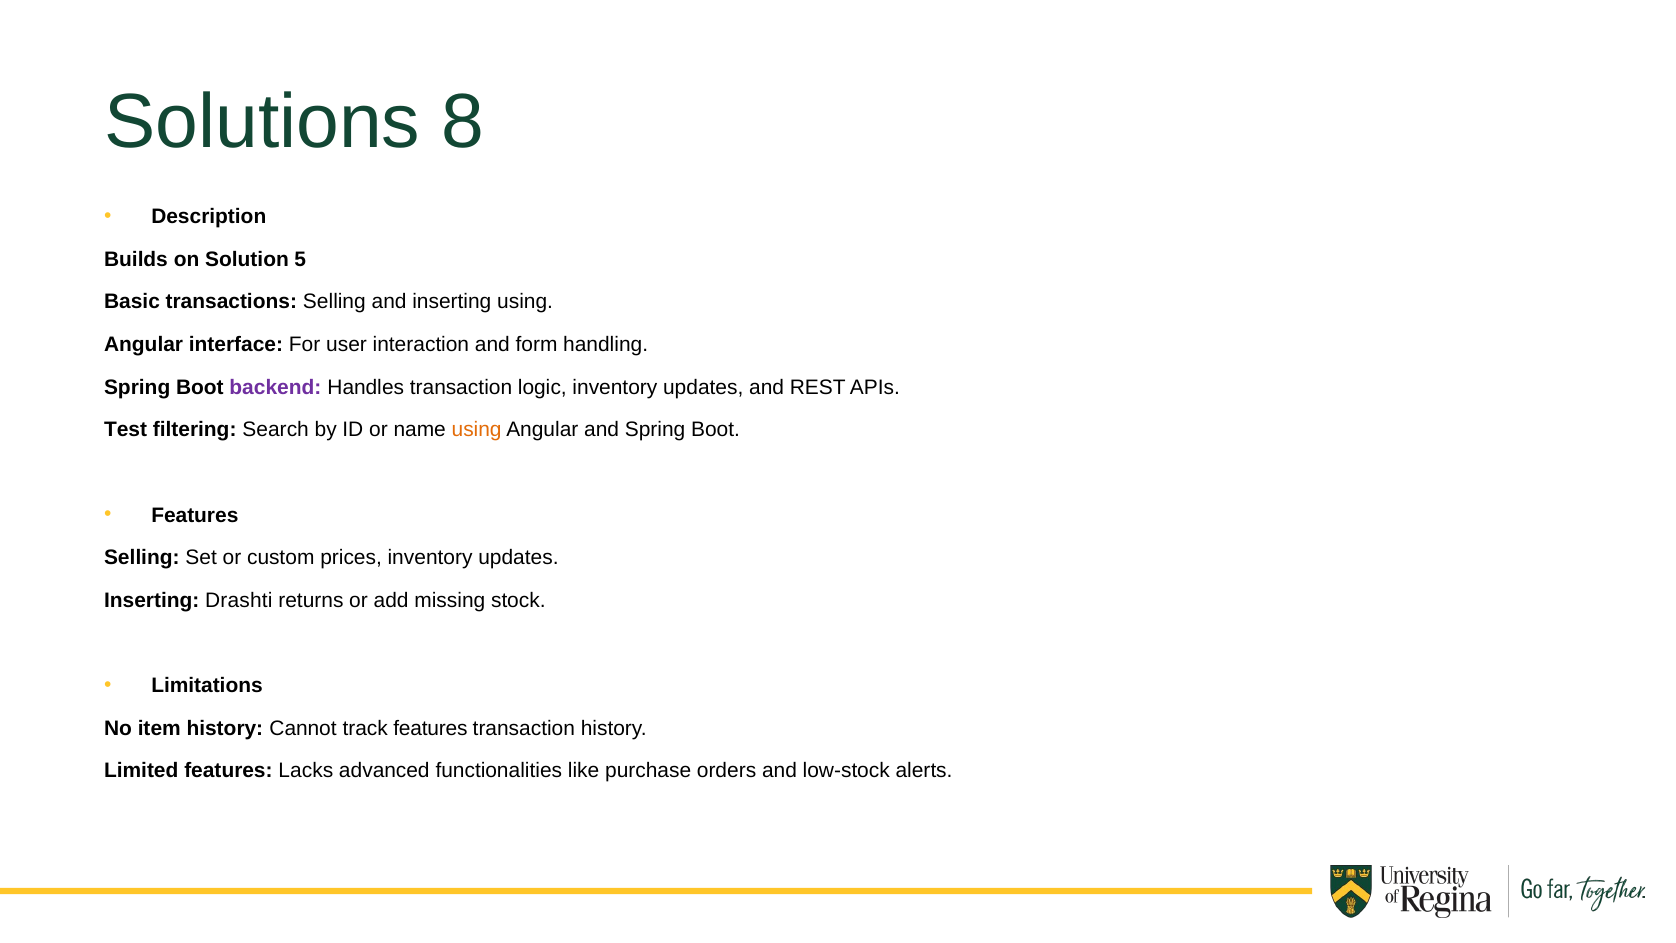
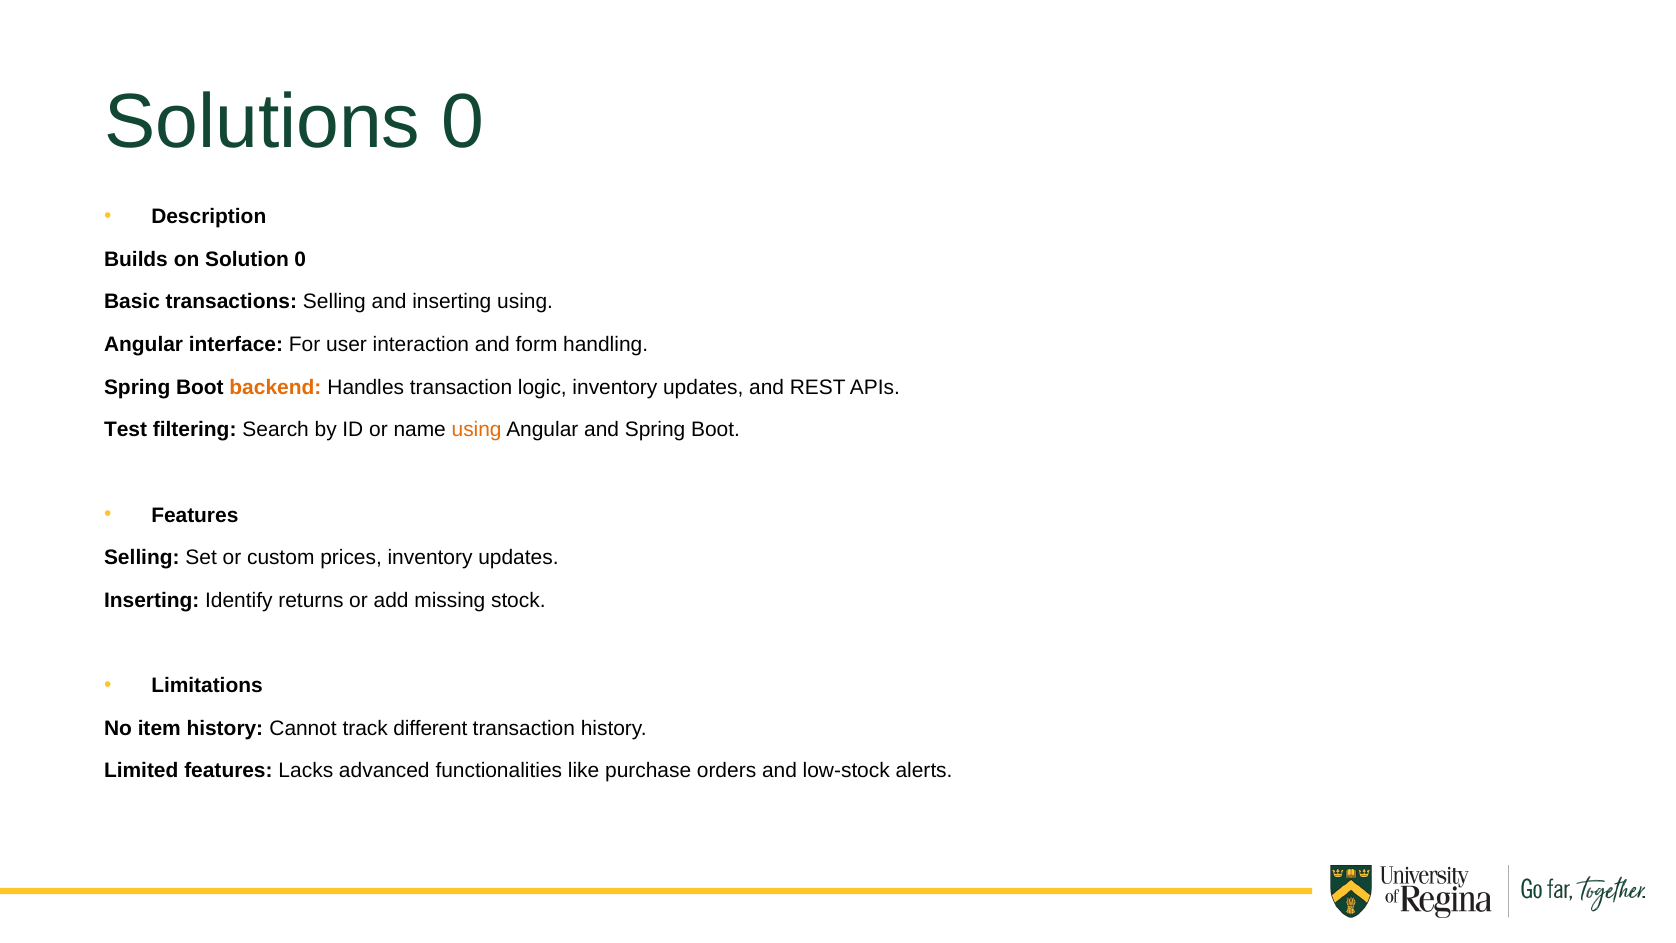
Solutions 8: 8 -> 0
Solution 5: 5 -> 0
backend colour: purple -> orange
Drashti: Drashti -> Identify
track features: features -> different
